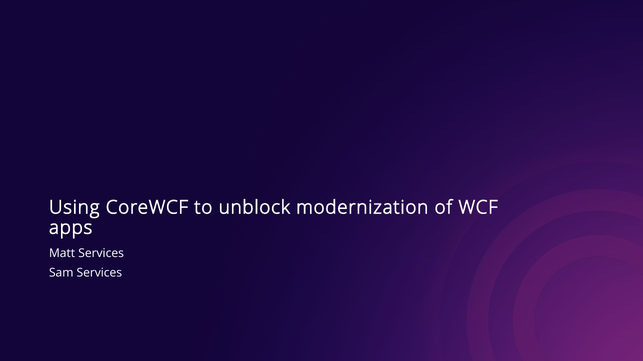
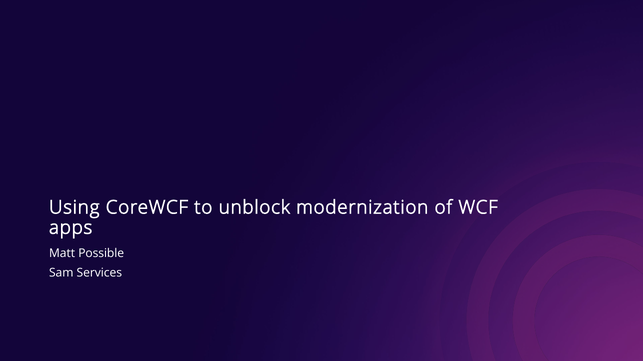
Matt Services: Services -> Possible
